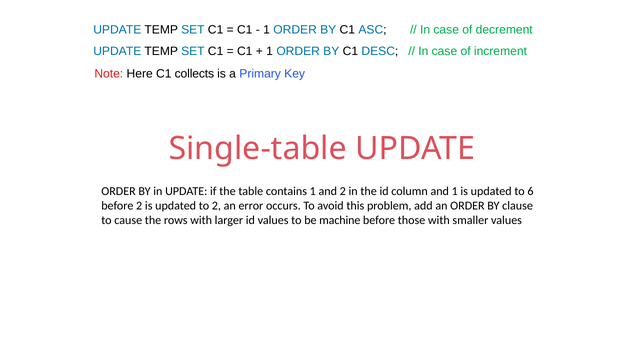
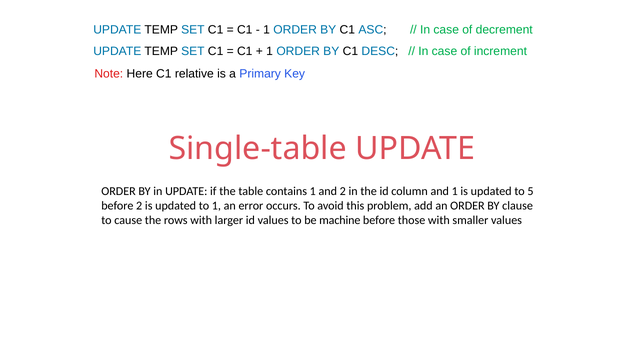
collects: collects -> relative
6: 6 -> 5
to 2: 2 -> 1
